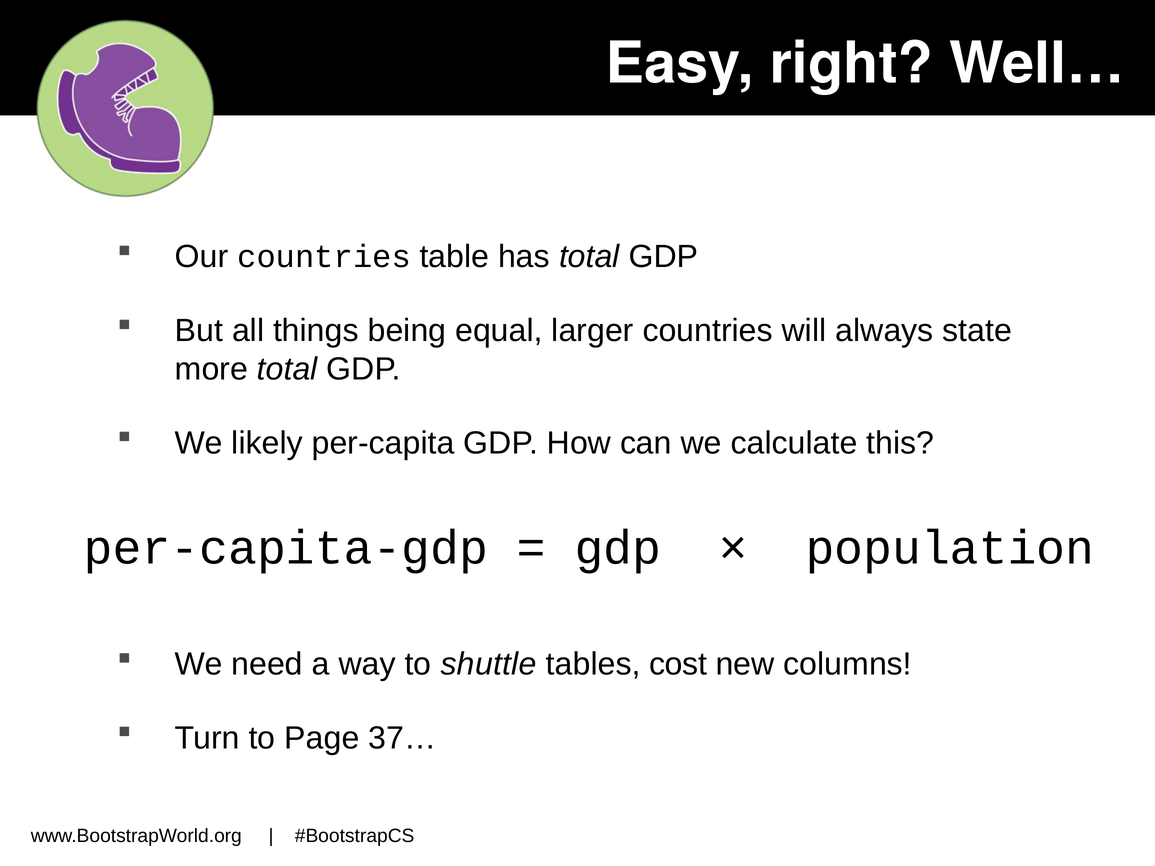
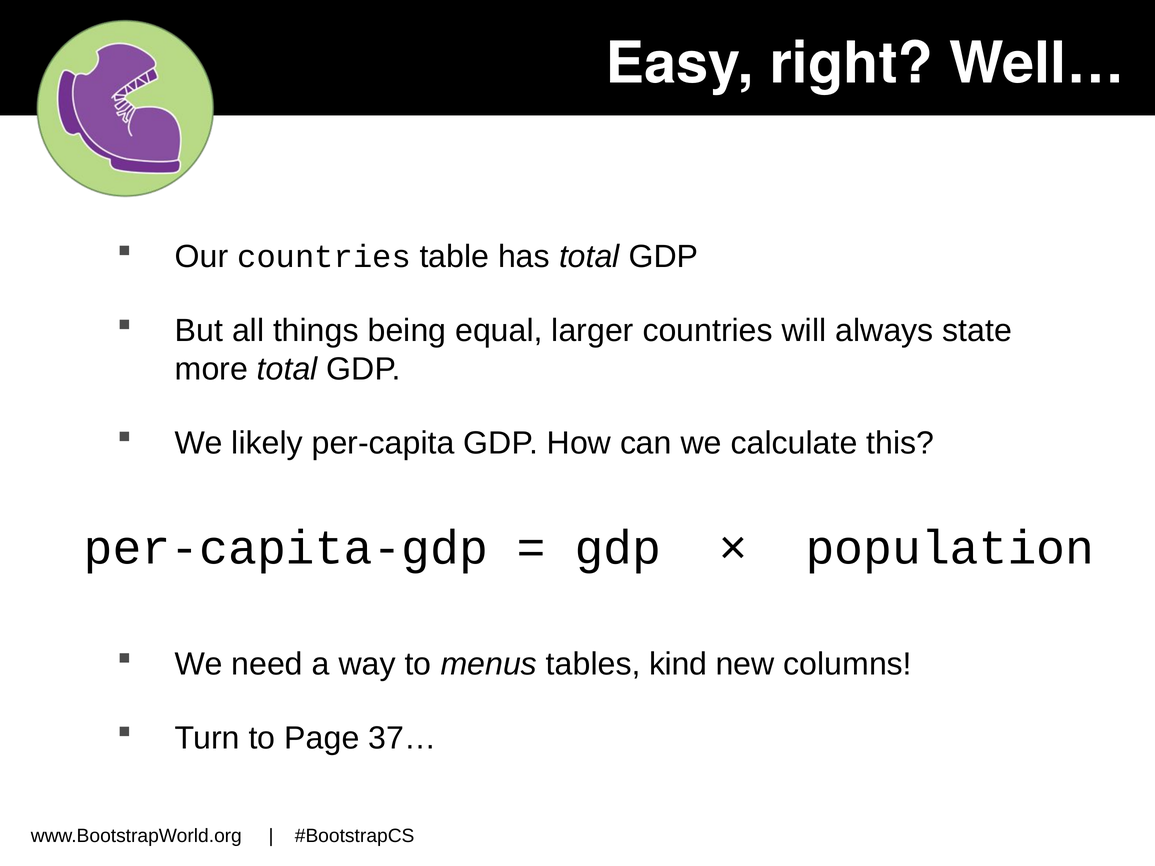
shuttle: shuttle -> menus
cost: cost -> kind
